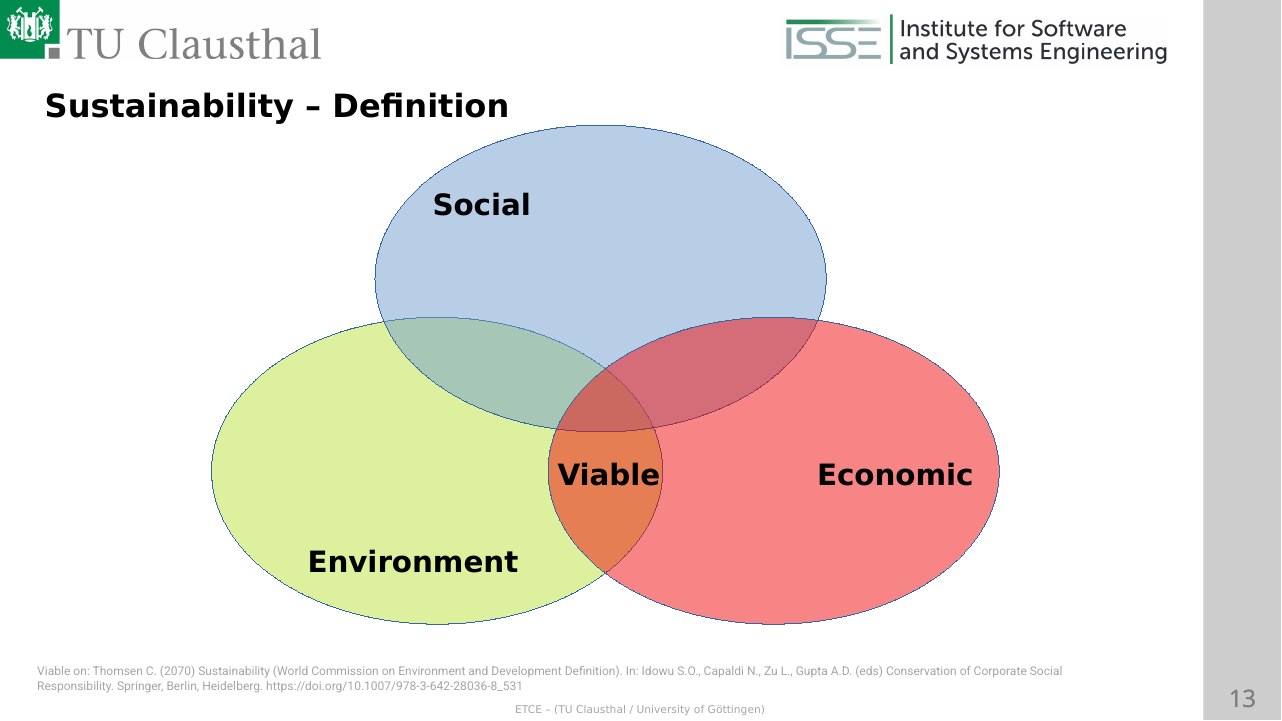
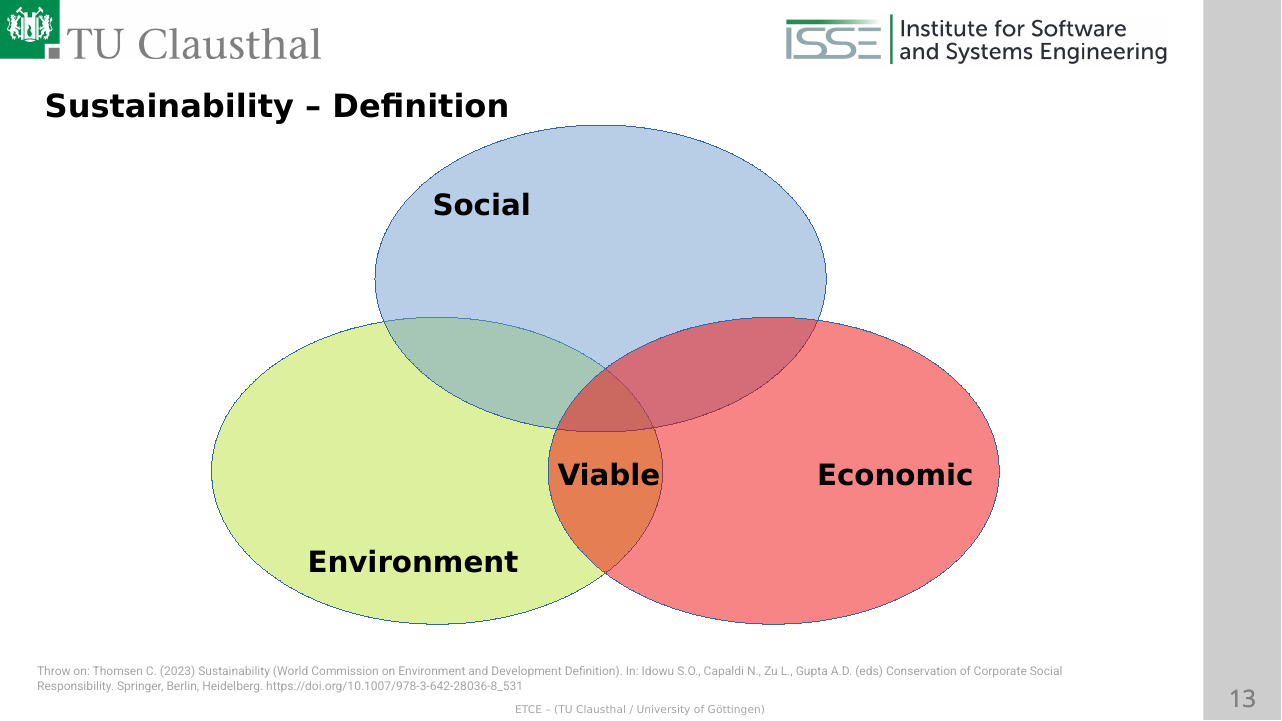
Viable at (54, 672): Viable -> Throw
2070: 2070 -> 2023
